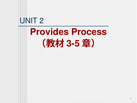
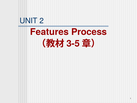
Provides: Provides -> Features
